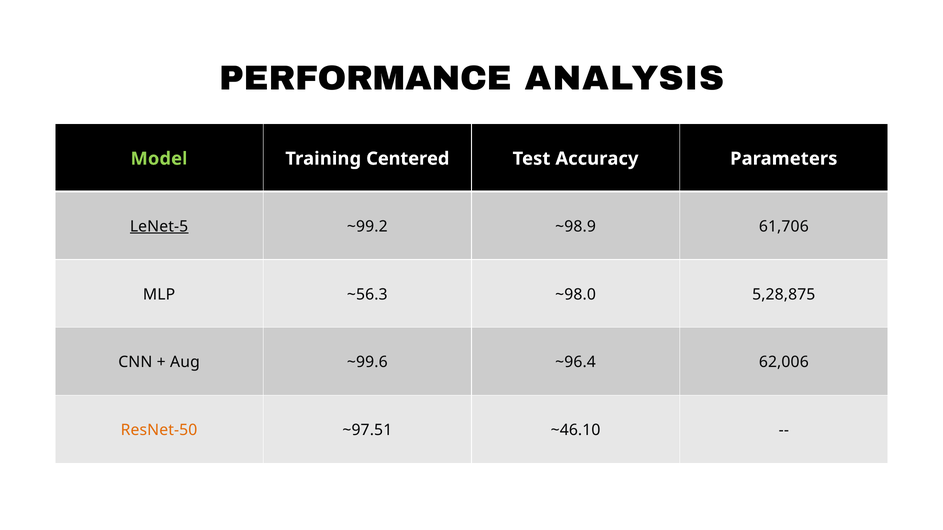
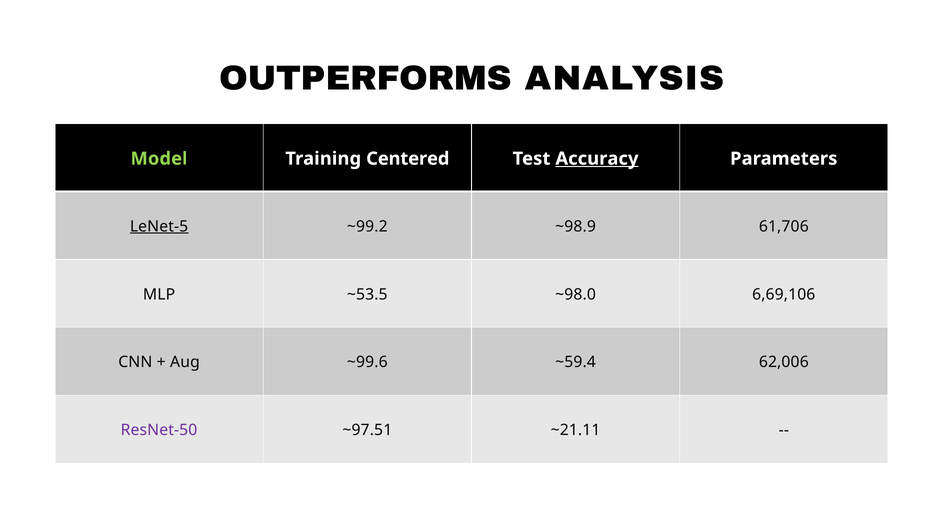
PERFORMANCE: PERFORMANCE -> OUTPERFORMS
Accuracy underline: none -> present
~56.3: ~56.3 -> ~53.5
5,28,875: 5,28,875 -> 6,69,106
~96.4: ~96.4 -> ~59.4
ResNet-50 colour: orange -> purple
~46.10: ~46.10 -> ~21.11
